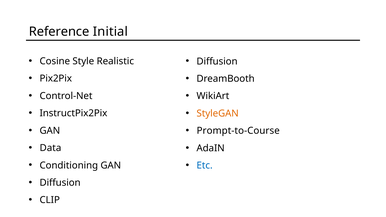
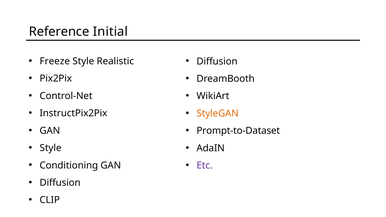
Cosine: Cosine -> Freeze
Prompt-to-Course: Prompt-to-Course -> Prompt-to-Dataset
Data at (51, 148): Data -> Style
Etc colour: blue -> purple
